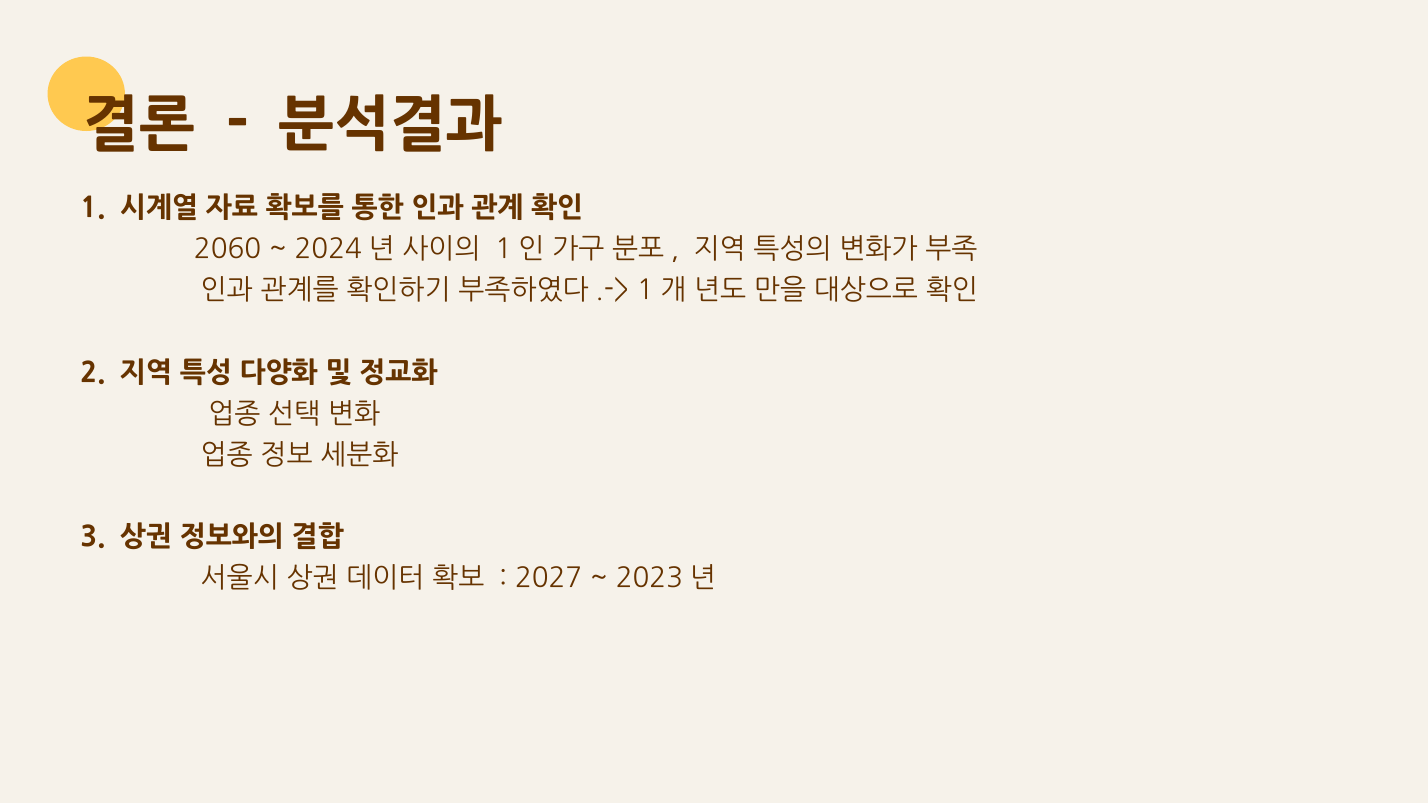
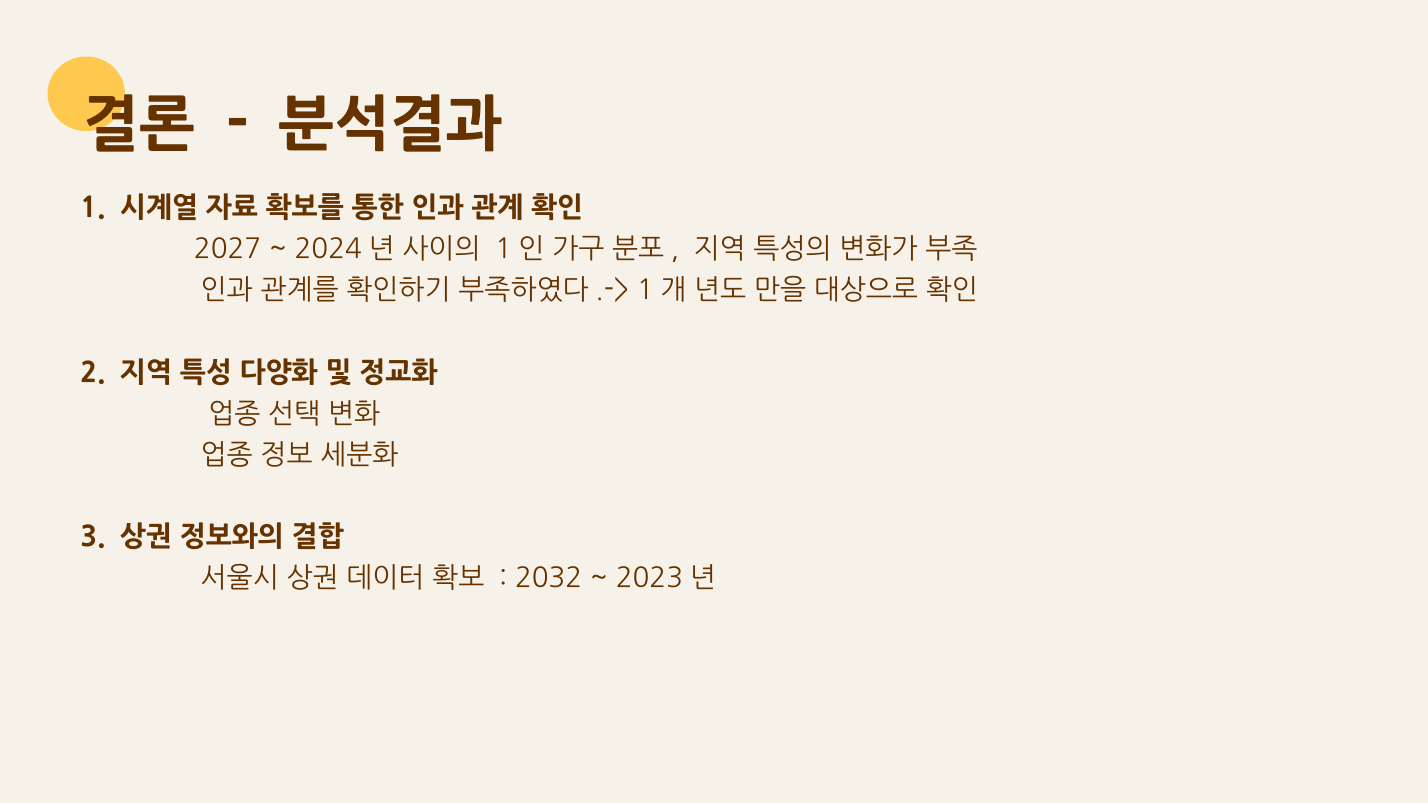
2060: 2060 -> 2027
2027: 2027 -> 2032
